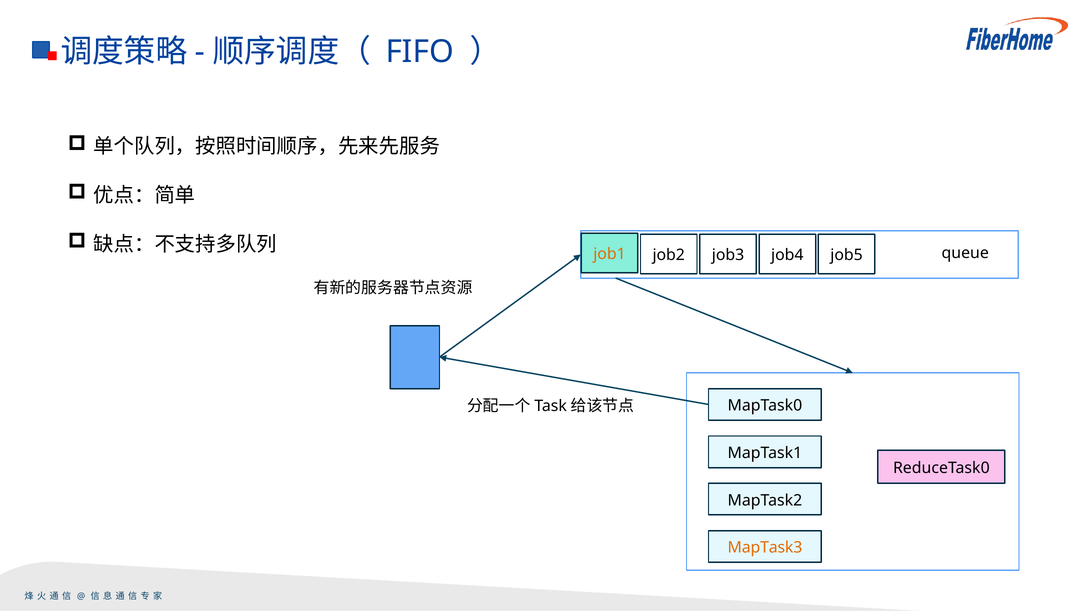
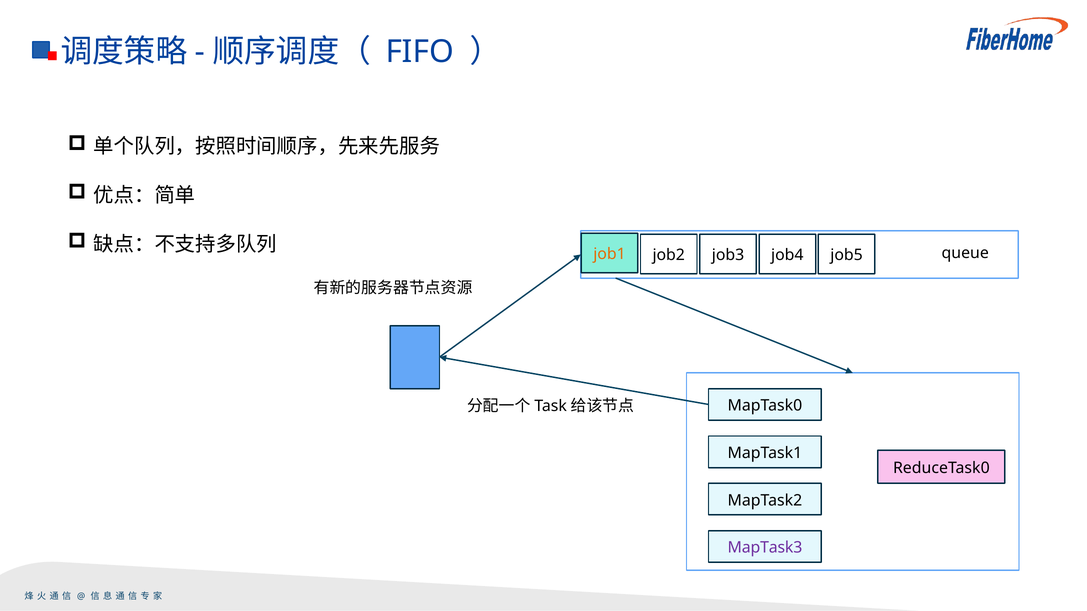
MapTask3 colour: orange -> purple
